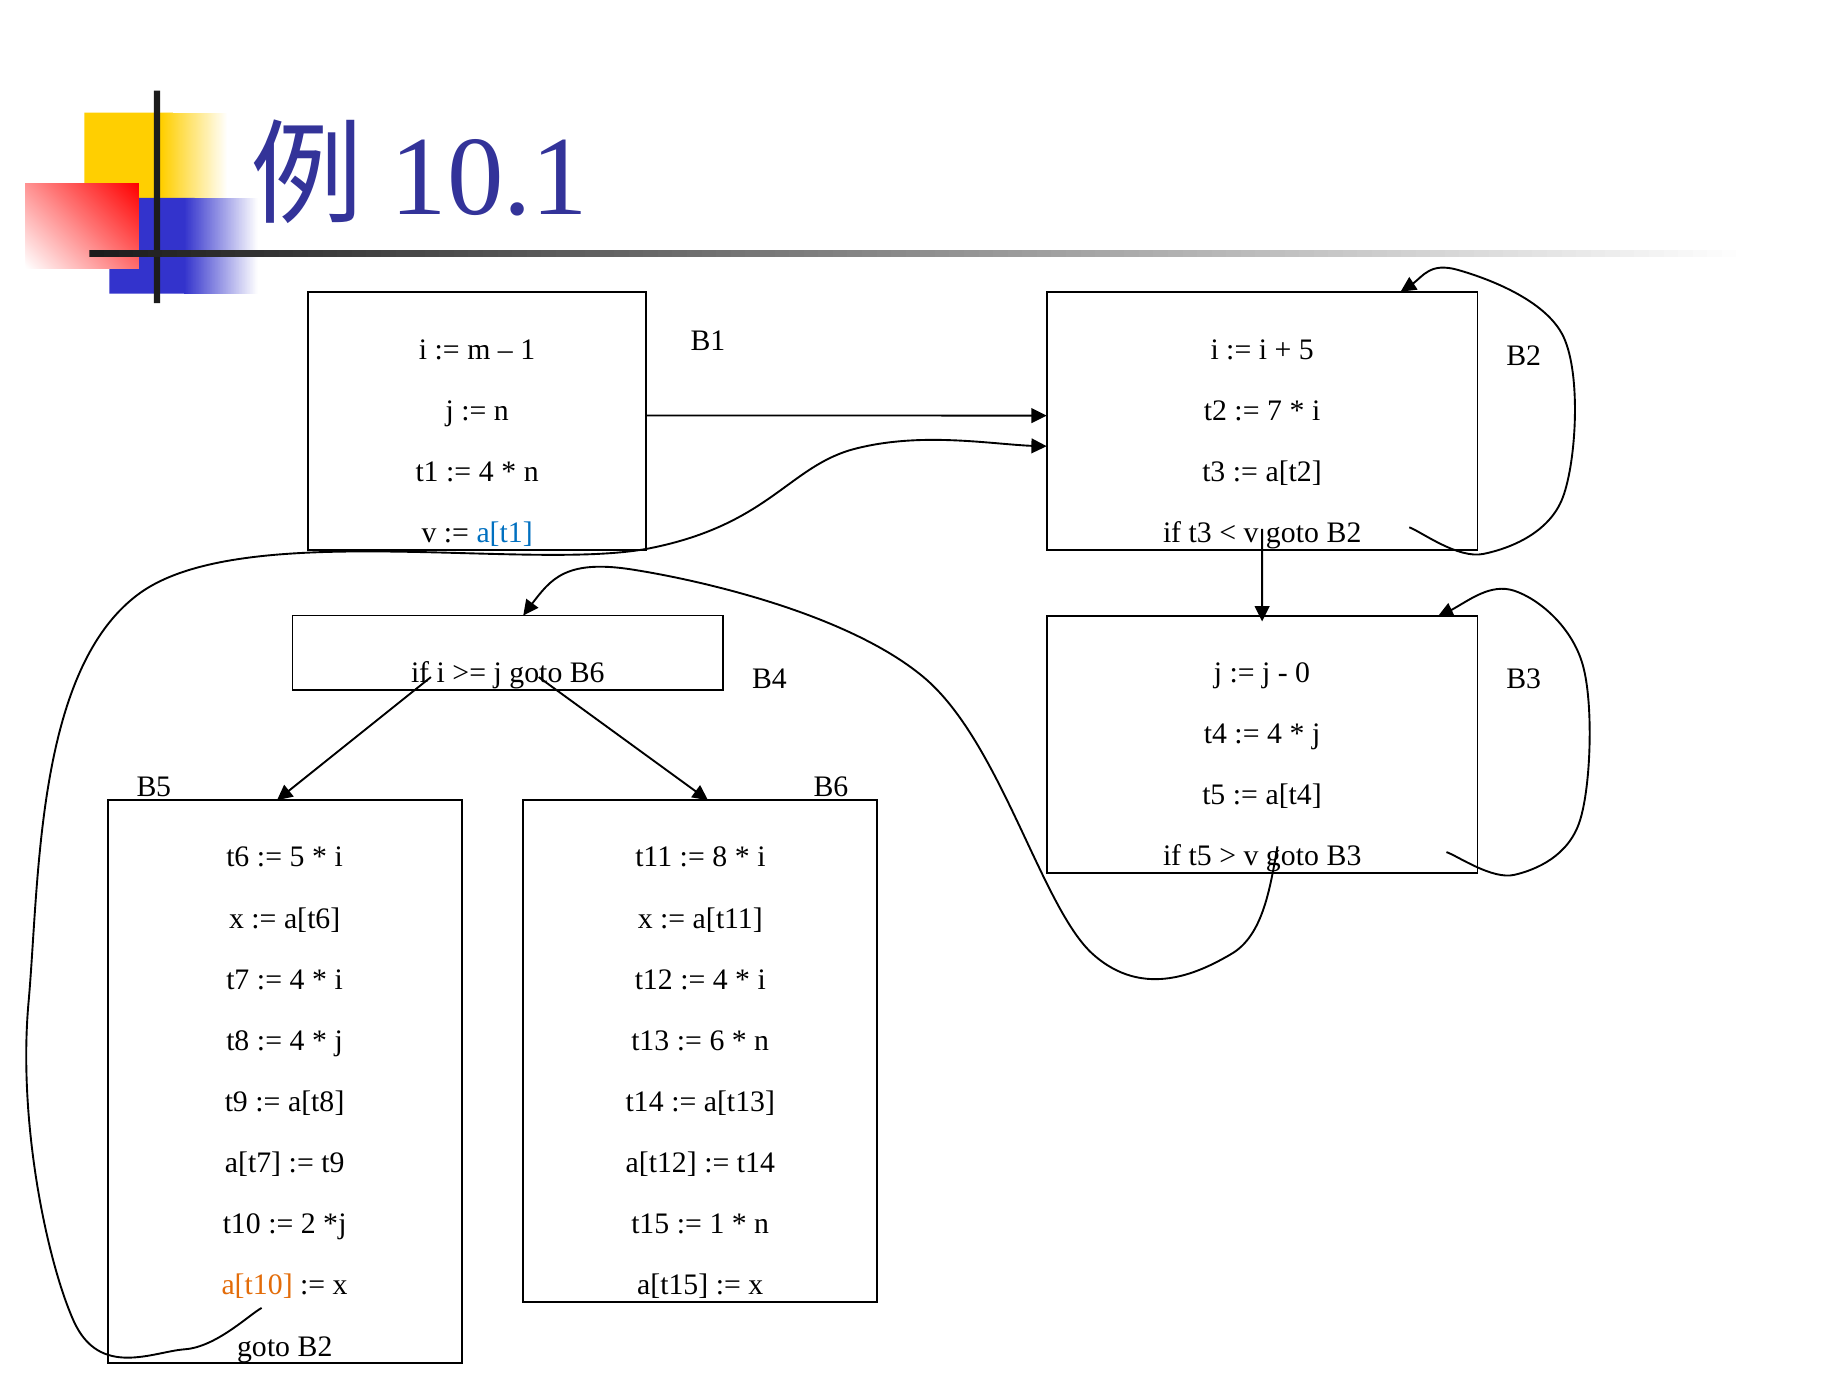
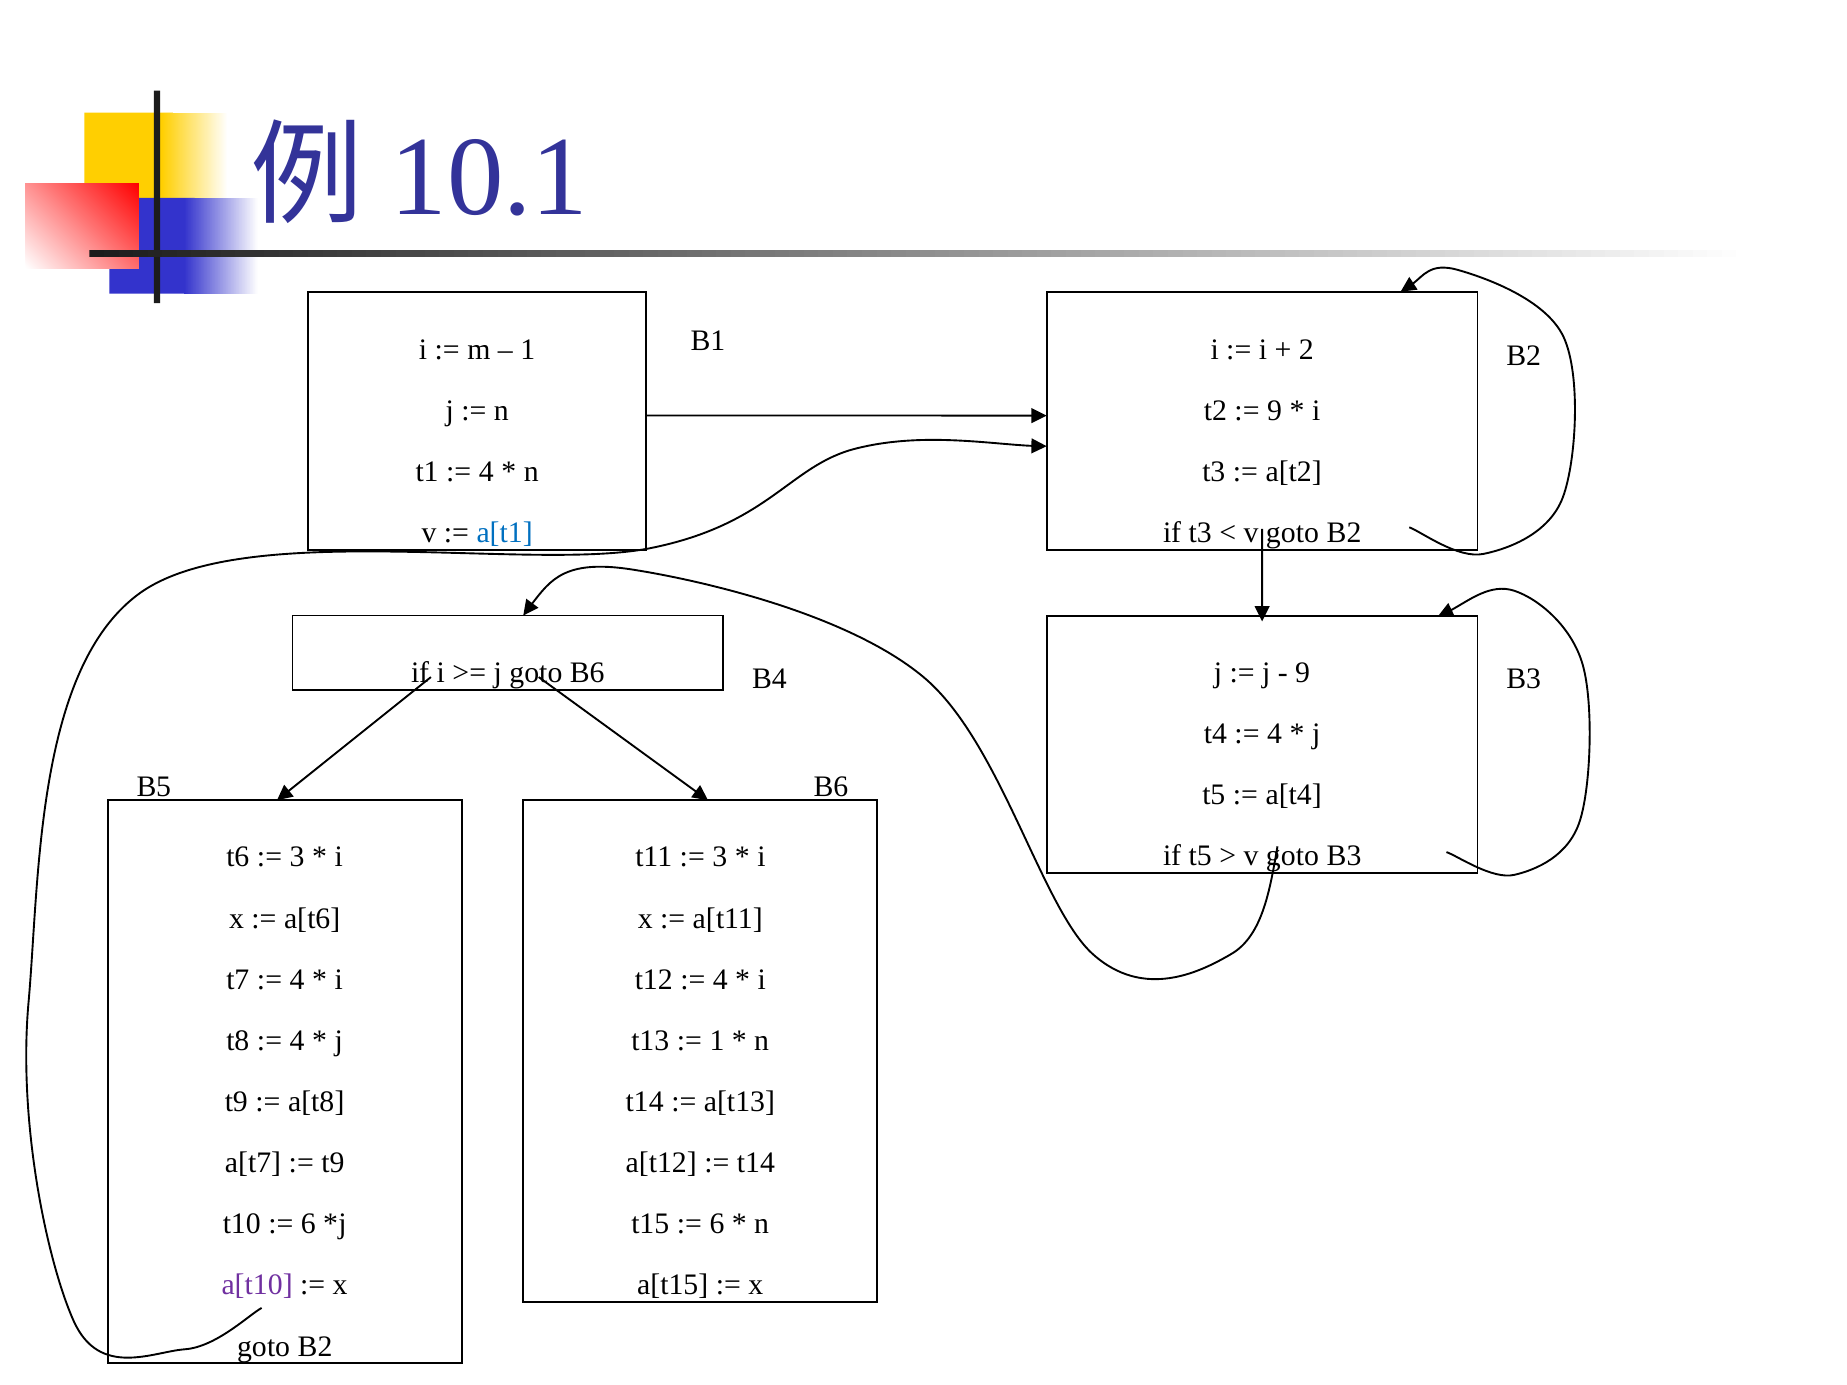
5 at (1306, 349): 5 -> 2
7 at (1275, 411): 7 -> 9
0 at (1303, 673): 0 -> 9
5 at (297, 857): 5 -> 3
8 at (720, 857): 8 -> 3
6 at (717, 1041): 6 -> 1
2 at (308, 1224): 2 -> 6
1 at (717, 1224): 1 -> 6
a[t10 colour: orange -> purple
